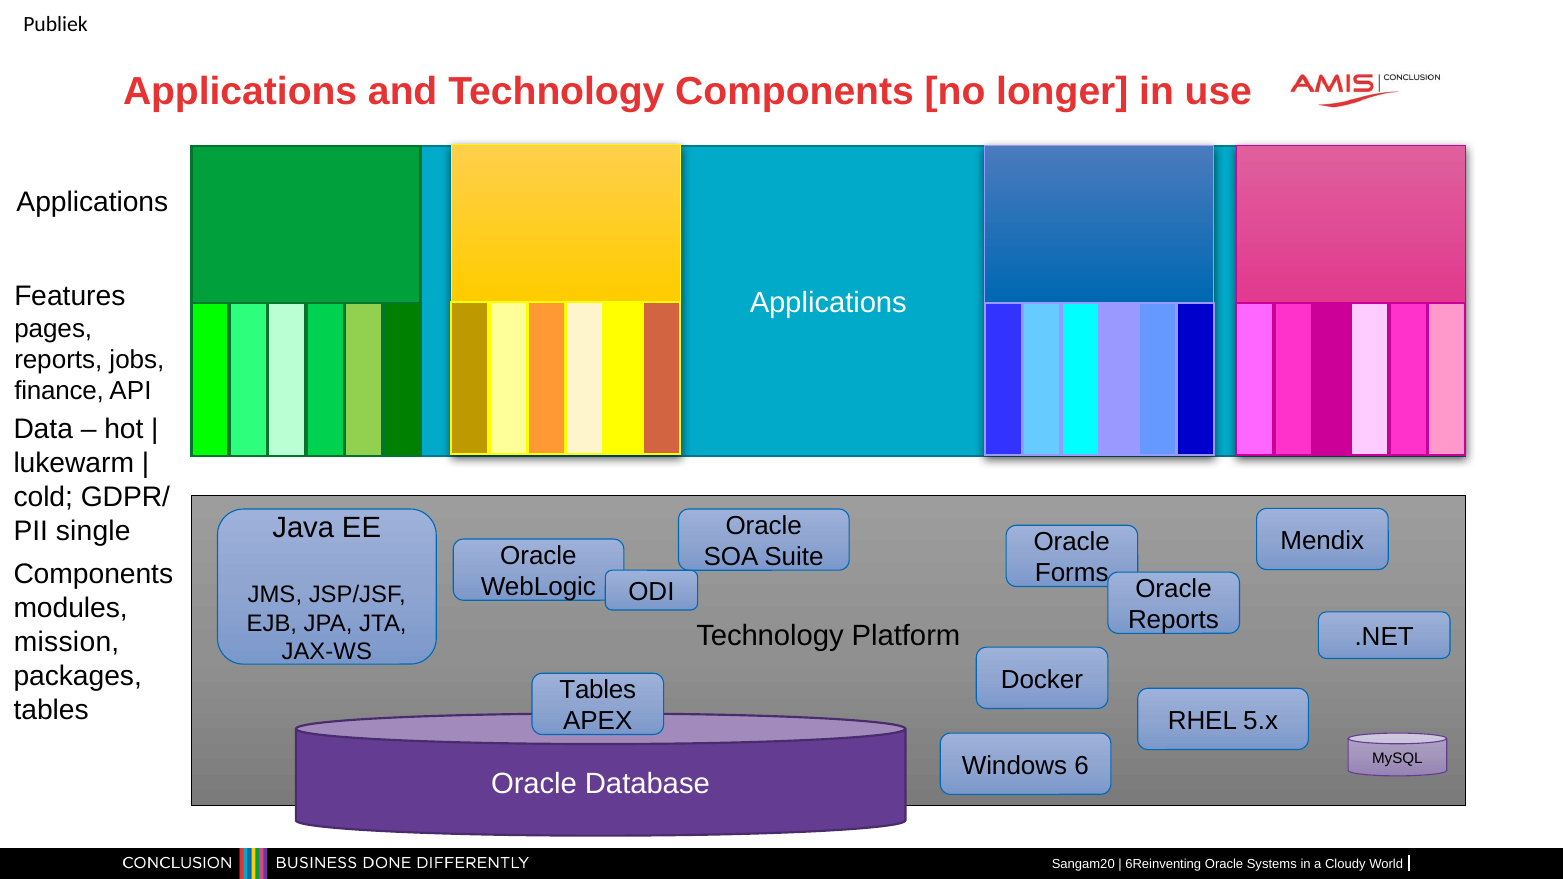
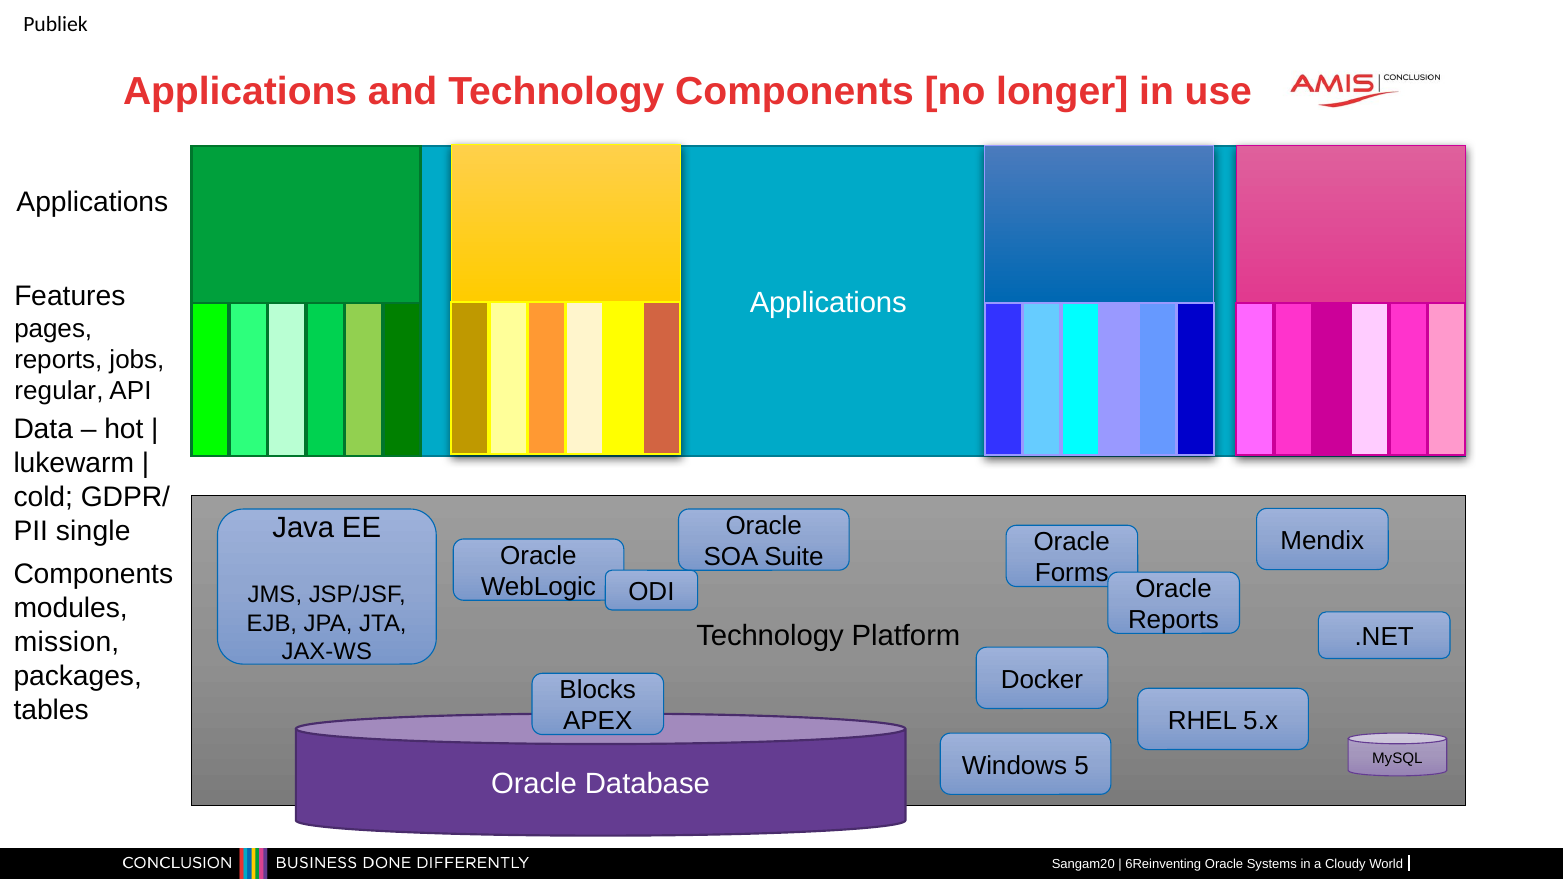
finance: finance -> regular
Tables at (598, 690): Tables -> Blocks
6: 6 -> 5
